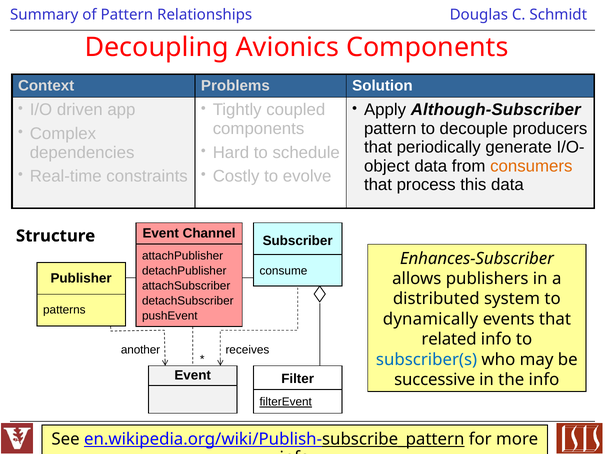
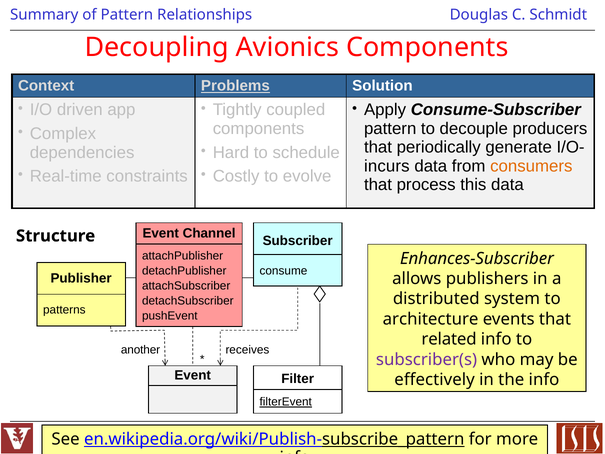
Problems underline: none -> present
Although-Subscriber: Although-Subscriber -> Consume-Subscriber
object: object -> incurs
dynamically: dynamically -> architecture
subscriber(s colour: blue -> purple
successive: successive -> effectively
